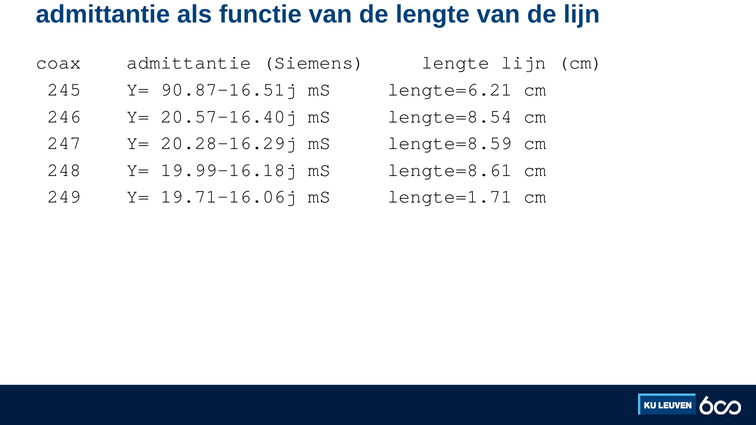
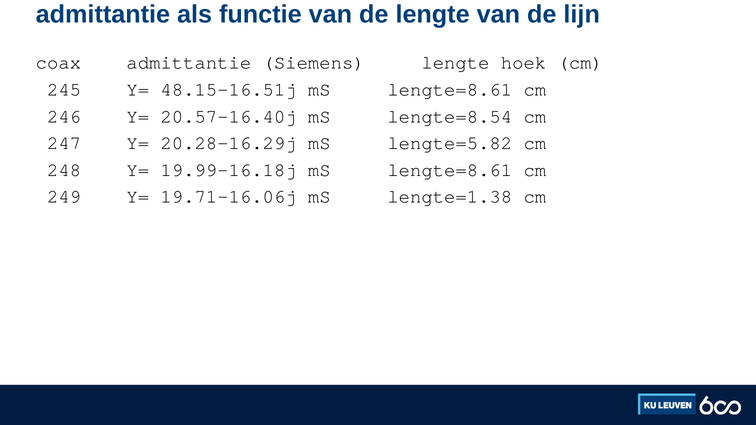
lengte lijn: lijn -> hoek
90.87-16.51j: 90.87-16.51j -> 48.15-16.51j
lengte=6.21 at (450, 90): lengte=6.21 -> lengte=8.61
lengte=8.59: lengte=8.59 -> lengte=5.82
lengte=1.71: lengte=1.71 -> lengte=1.38
